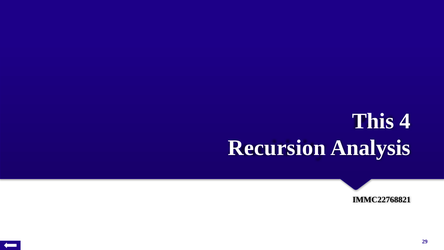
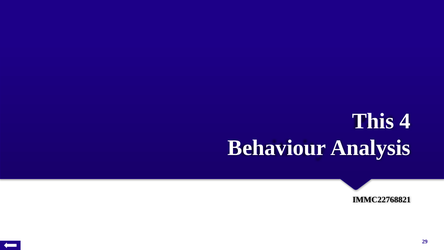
Recursion: Recursion -> Behaviour
